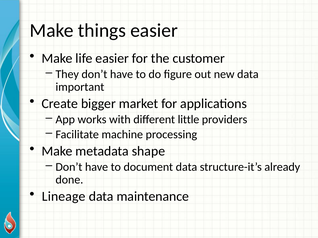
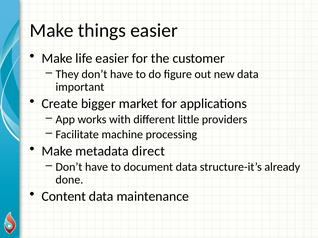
shape: shape -> direct
Lineage: Lineage -> Content
